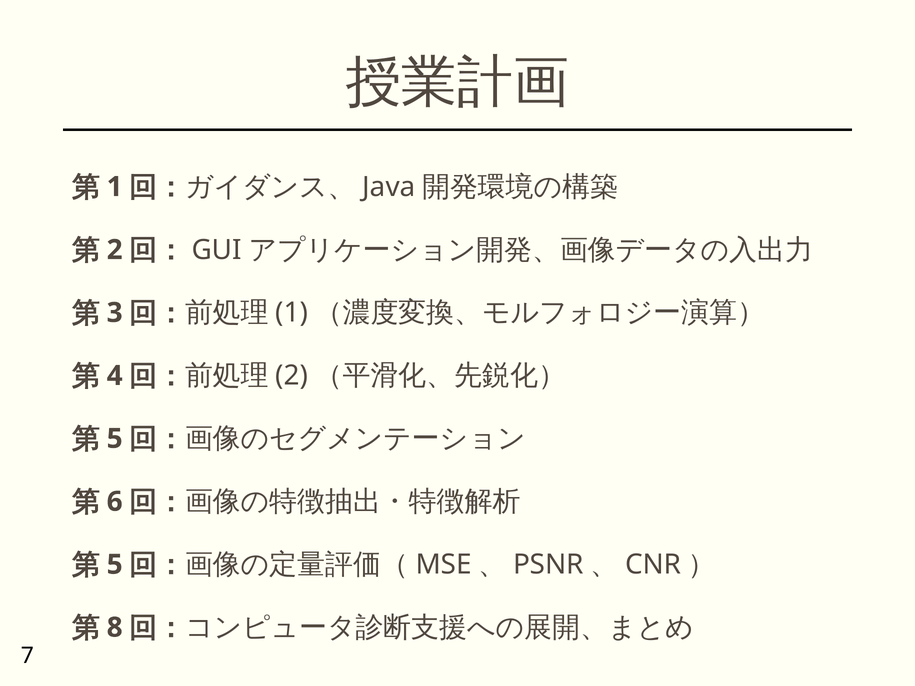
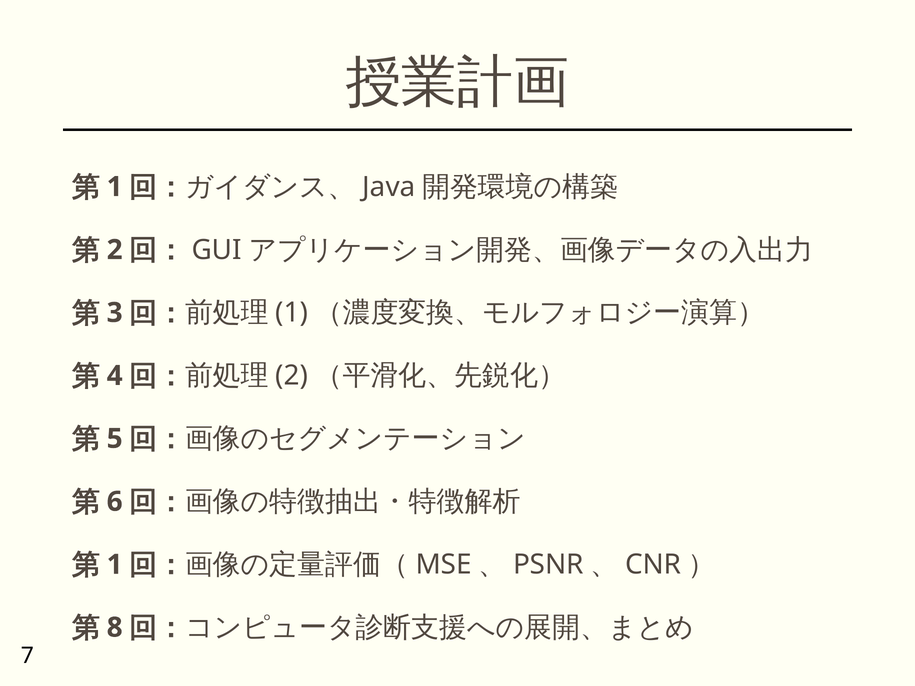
5 at (115, 565): 5 -> 1
